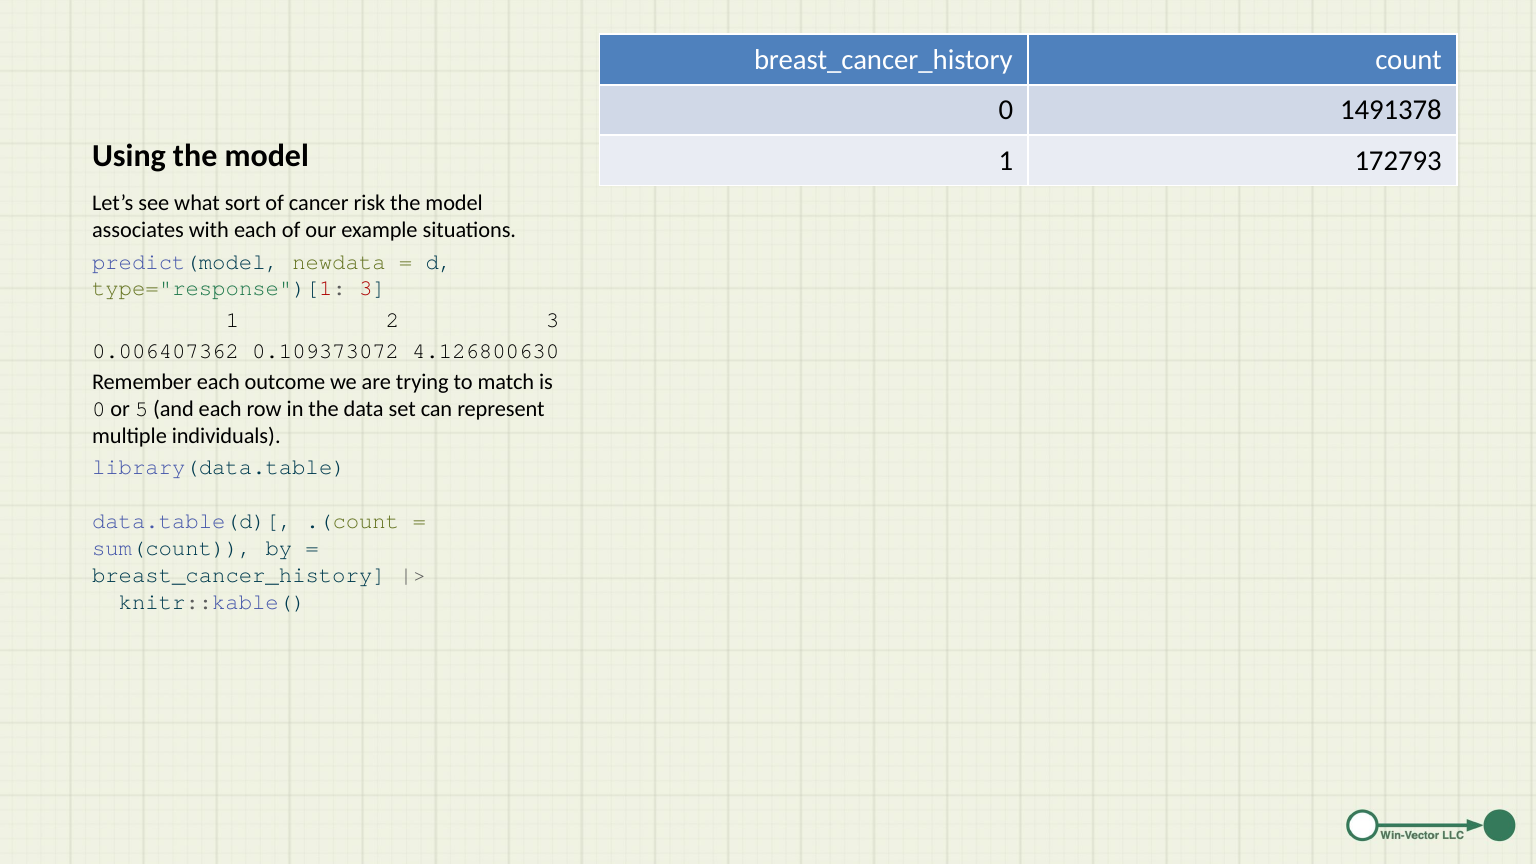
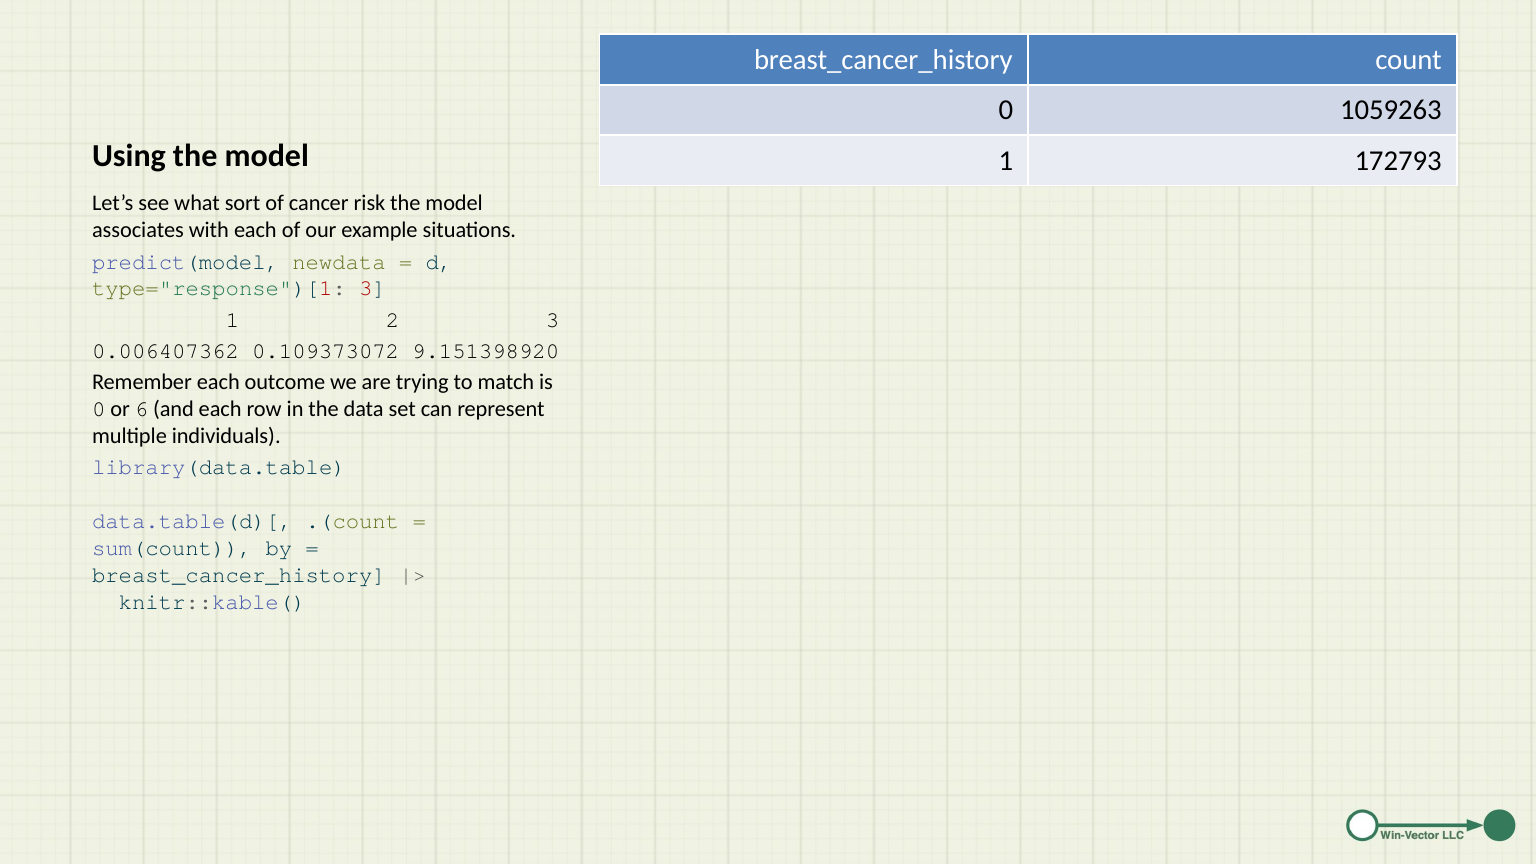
1491378: 1491378 -> 1059263
4.126800630: 4.126800630 -> 9.151398920
5: 5 -> 6
